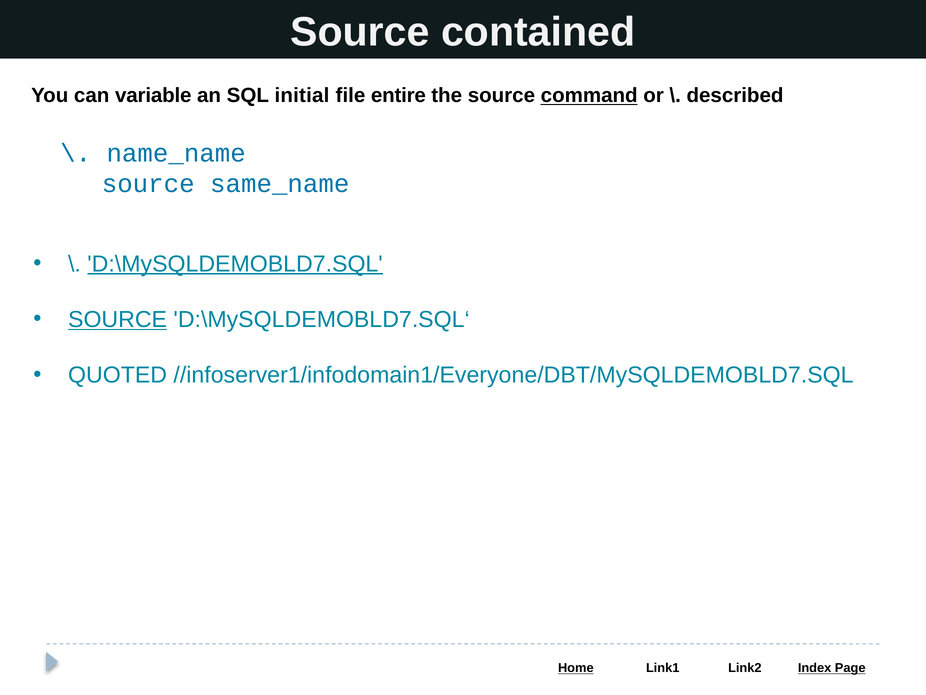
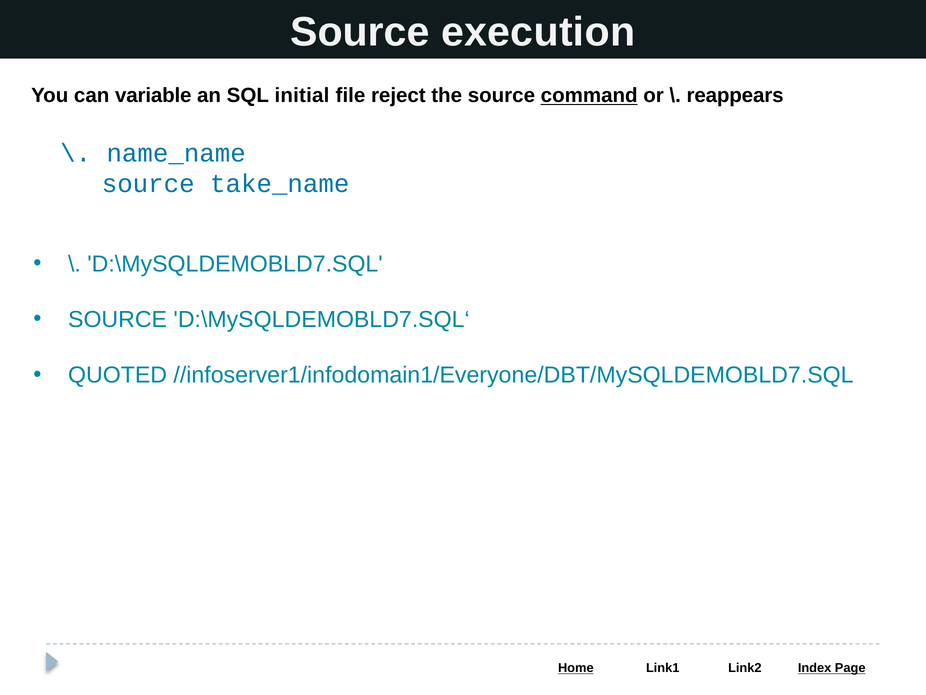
contained: contained -> execution
entire: entire -> reject
described: described -> reappears
same_name: same_name -> take_name
D:\MySQLDEMOBLD7.SQL underline: present -> none
SOURCE at (118, 319) underline: present -> none
